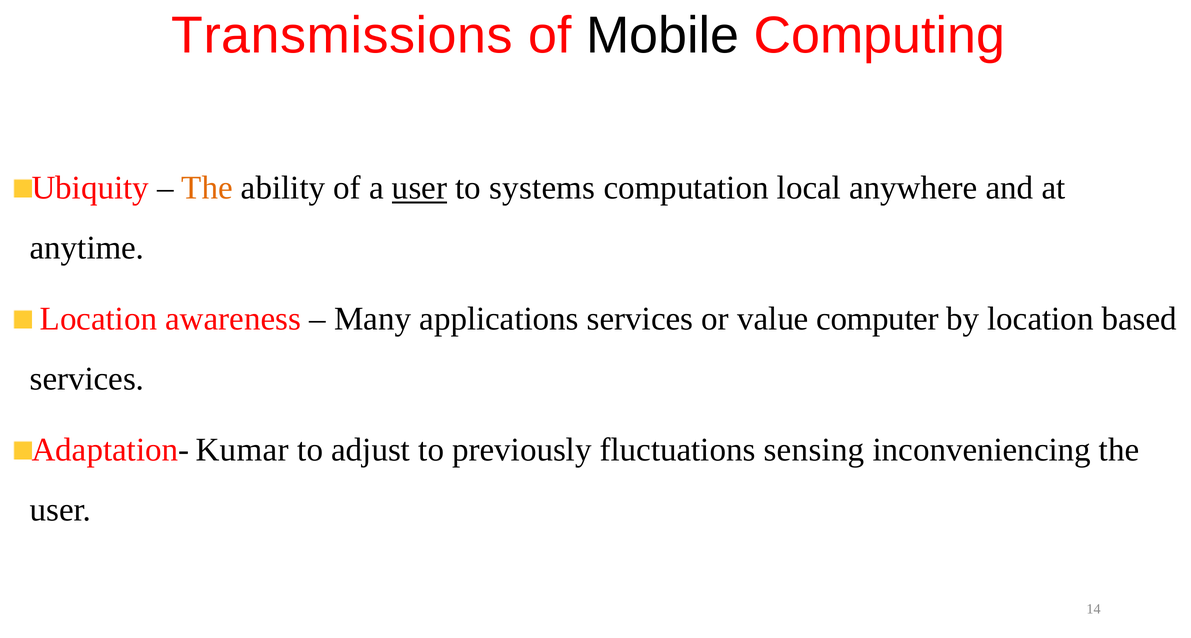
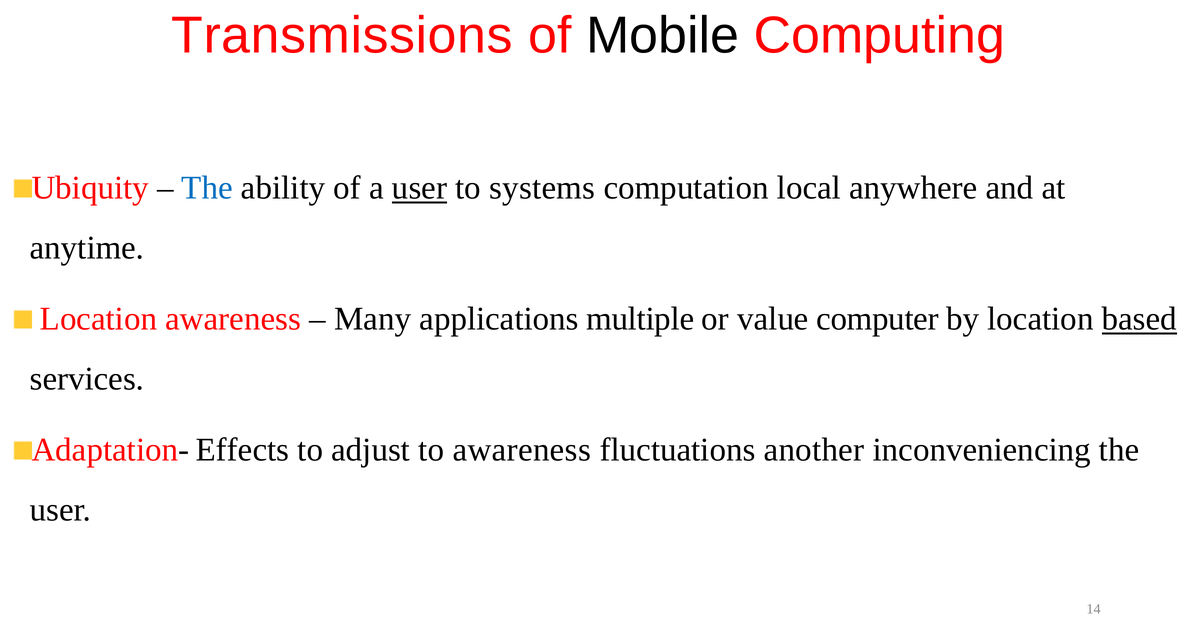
The at (207, 188) colour: orange -> blue
applications services: services -> multiple
based underline: none -> present
Kumar: Kumar -> Effects
to previously: previously -> awareness
sensing: sensing -> another
